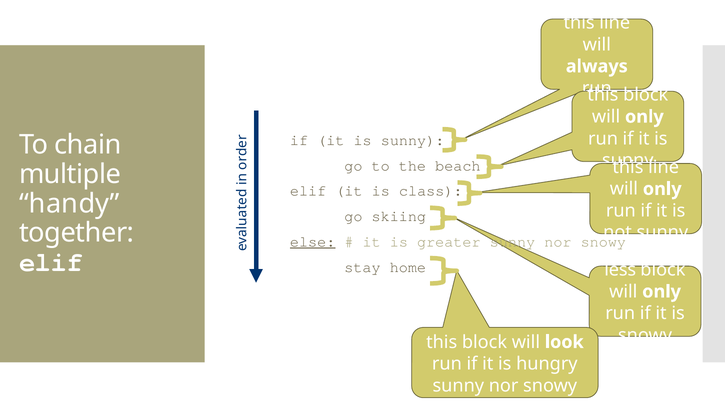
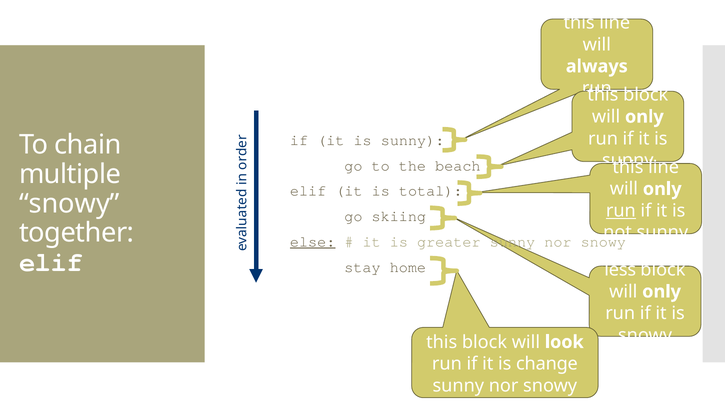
class: class -> total
handy at (69, 203): handy -> snowy
run at (621, 211) underline: none -> present
hungry: hungry -> change
